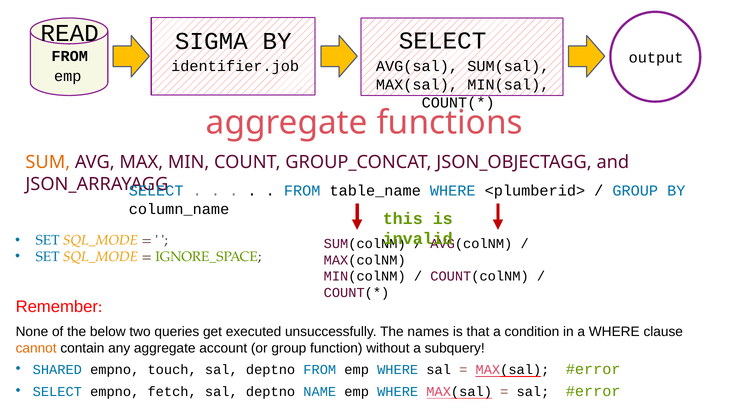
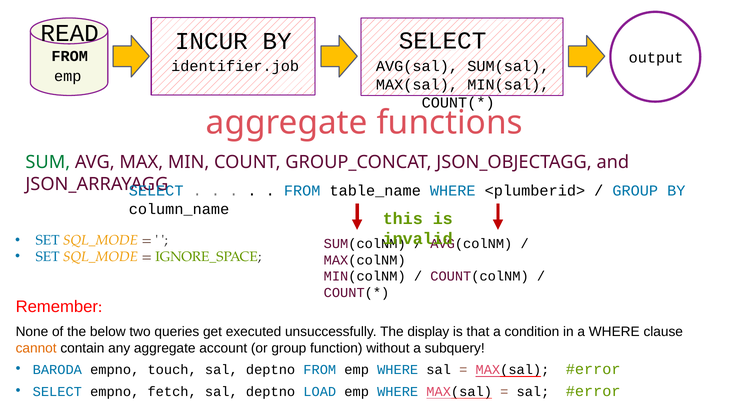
SIGMA: SIGMA -> INCUR
SUM colour: orange -> green
names: names -> display
SHARED: SHARED -> BARODA
NAME: NAME -> LOAD
